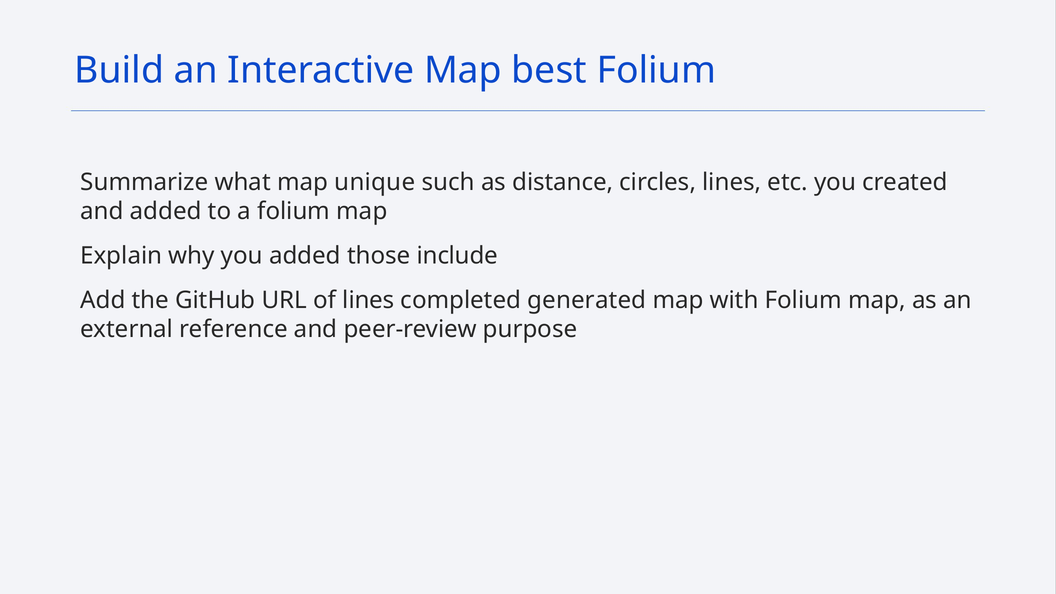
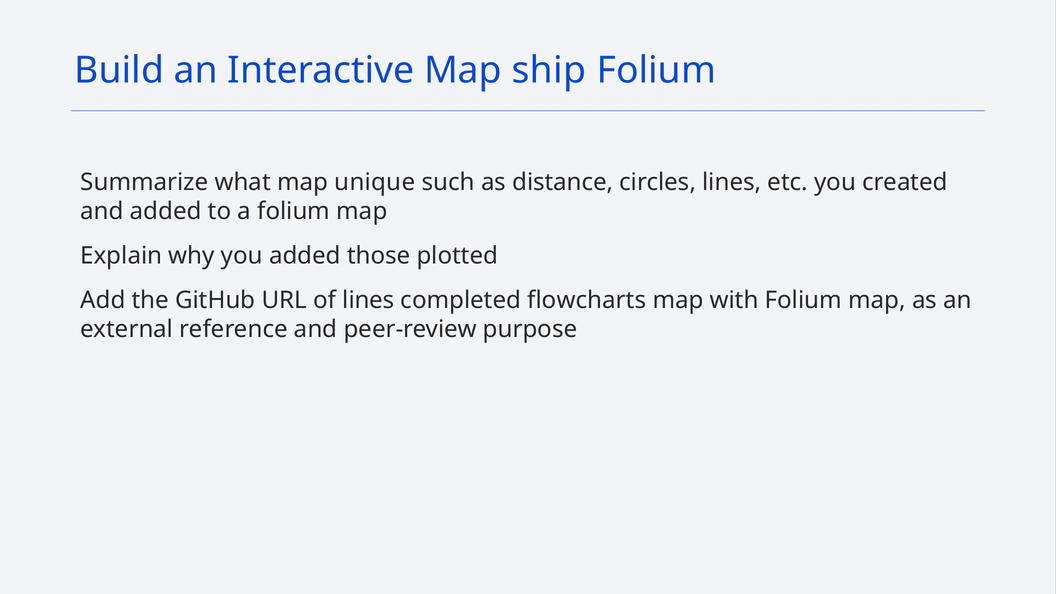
best: best -> ship
include: include -> plotted
generated: generated -> flowcharts
